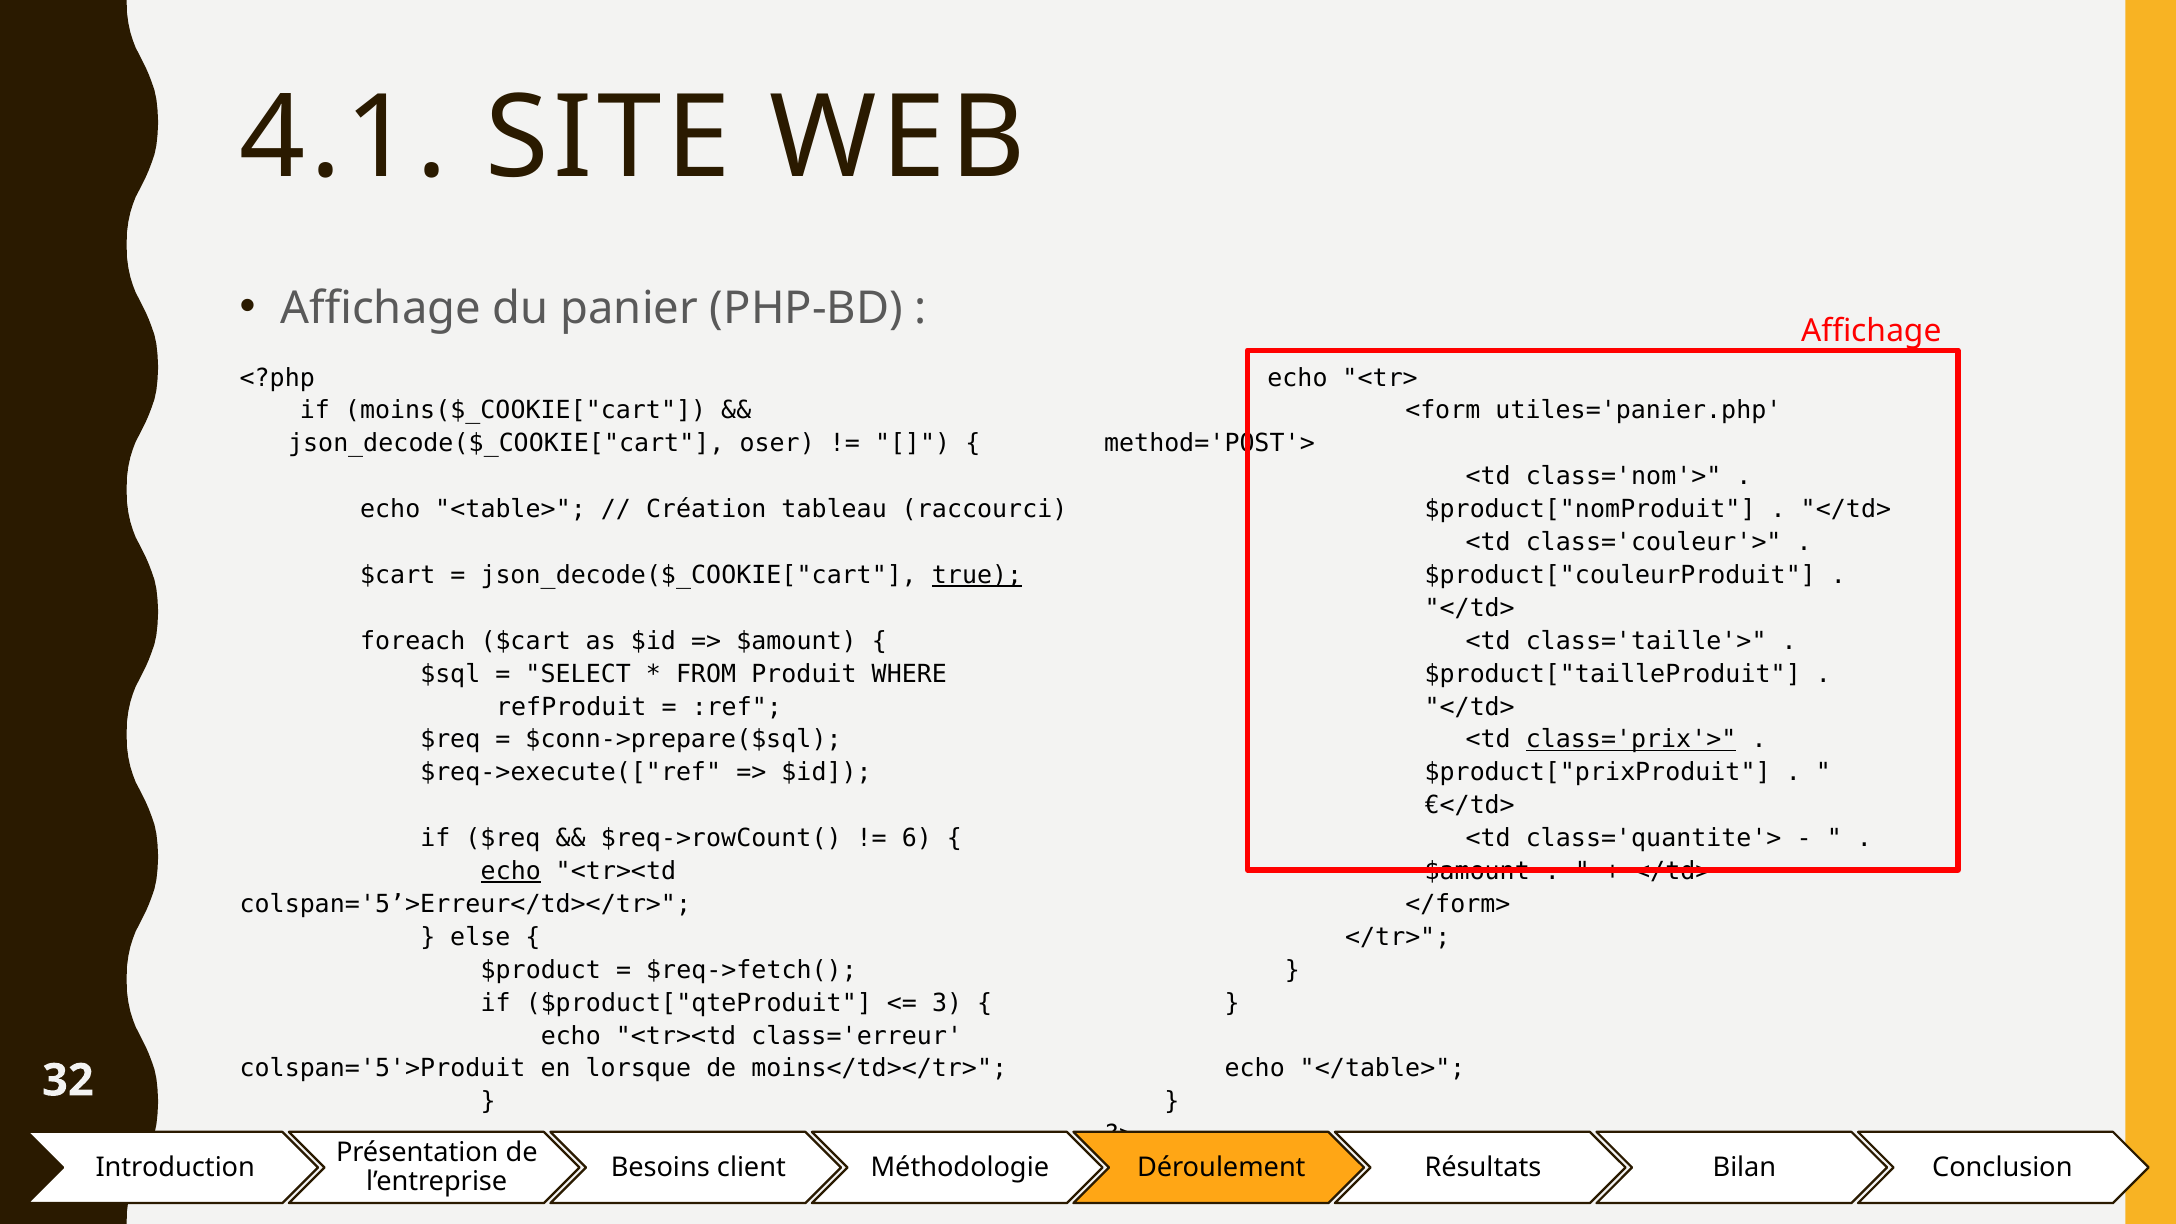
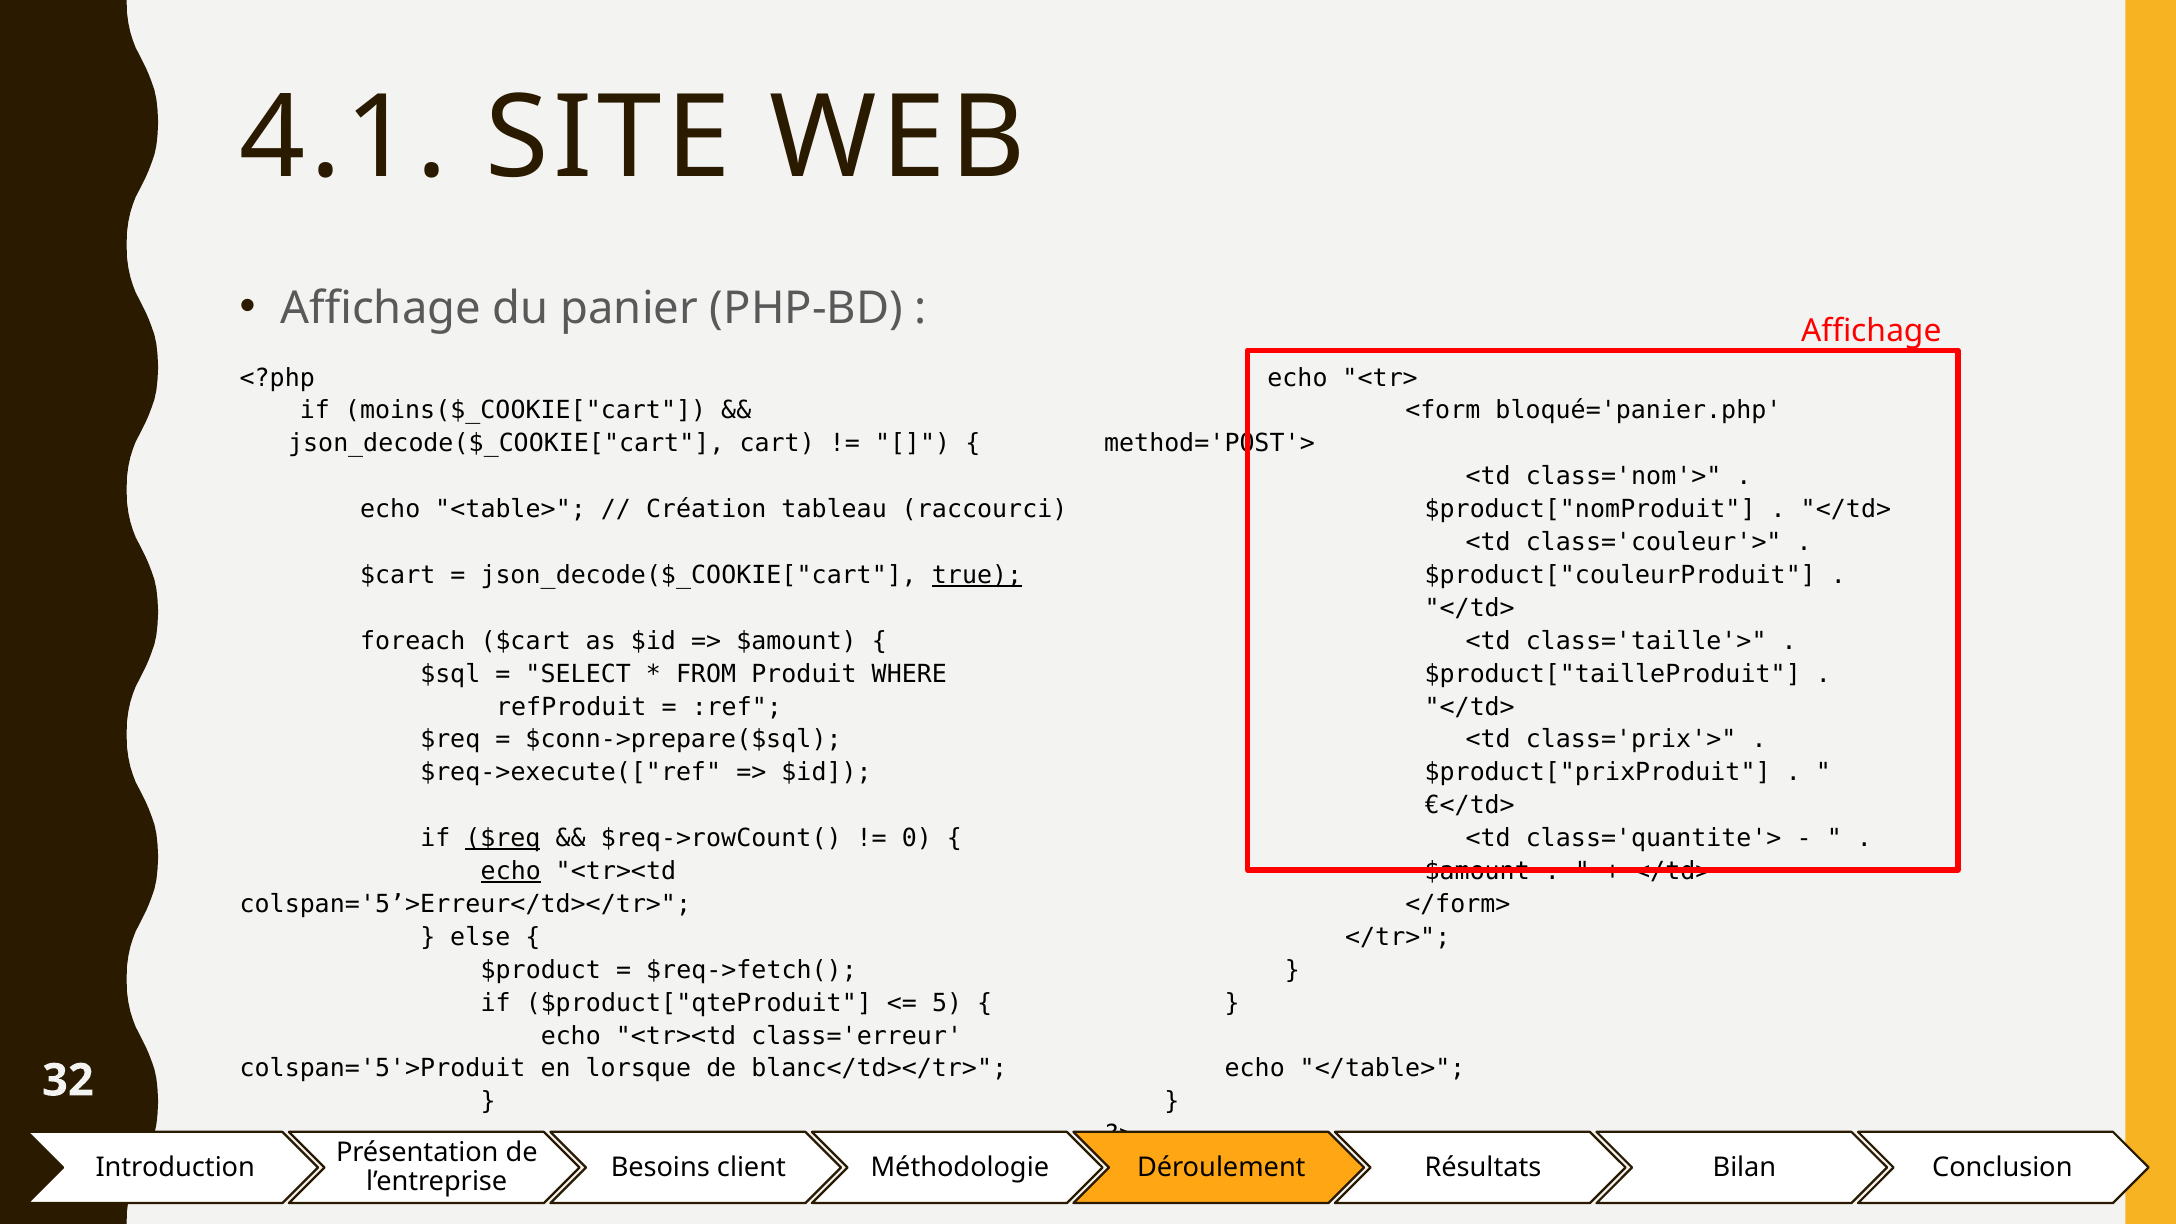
utiles='panier.php: utiles='panier.php -> bloqué='panier.php
oser: oser -> cart
class='prix'> underline: present -> none
$req at (503, 838) underline: none -> present
6: 6 -> 0
3: 3 -> 5
moins</td></tr>: moins</td></tr> -> blanc</td></tr>
